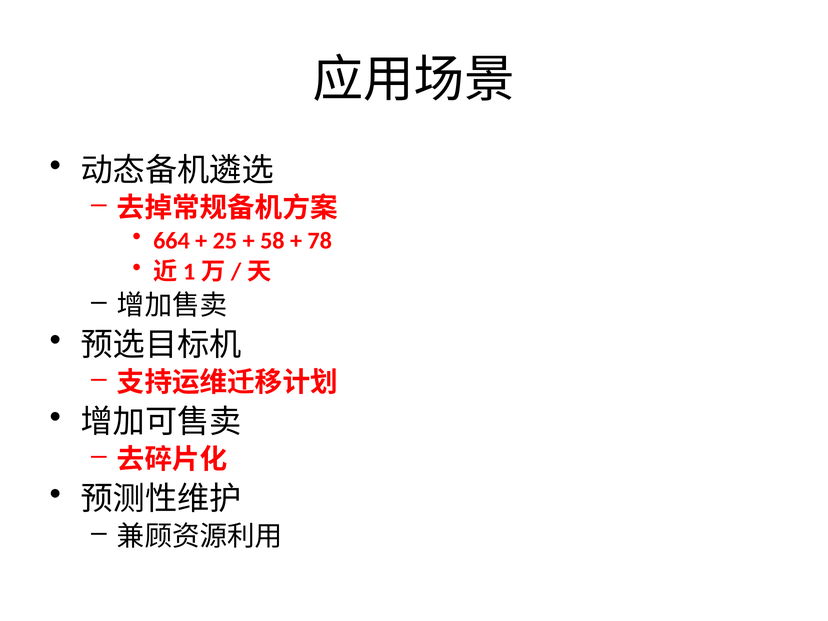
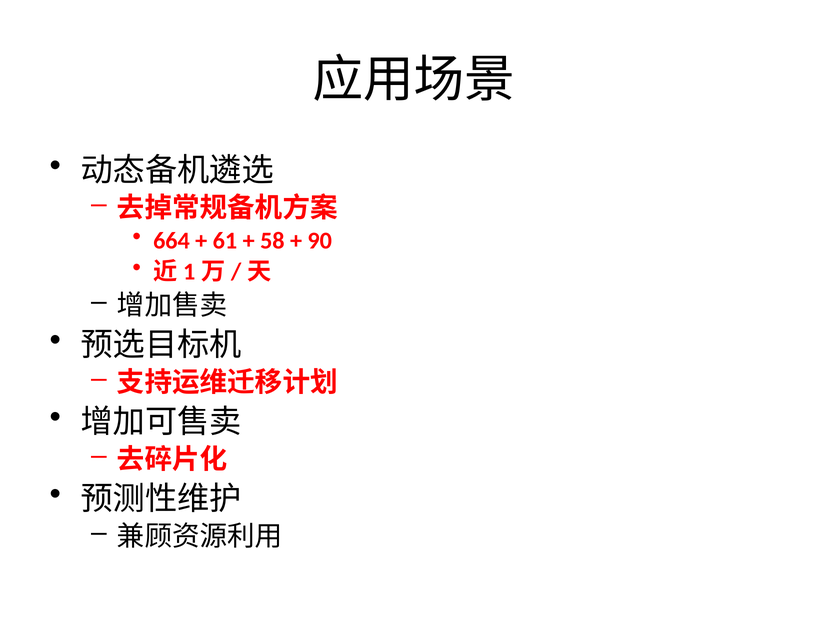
25: 25 -> 61
78: 78 -> 90
